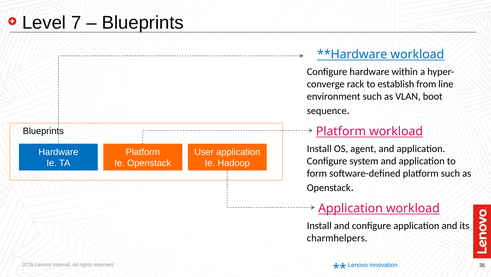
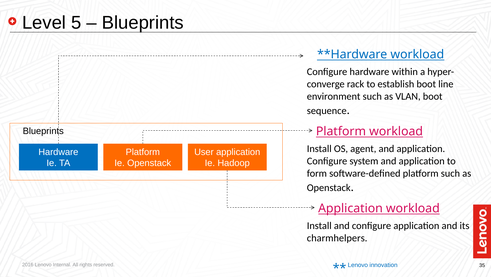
7: 7 -> 5
establish from: from -> boot
